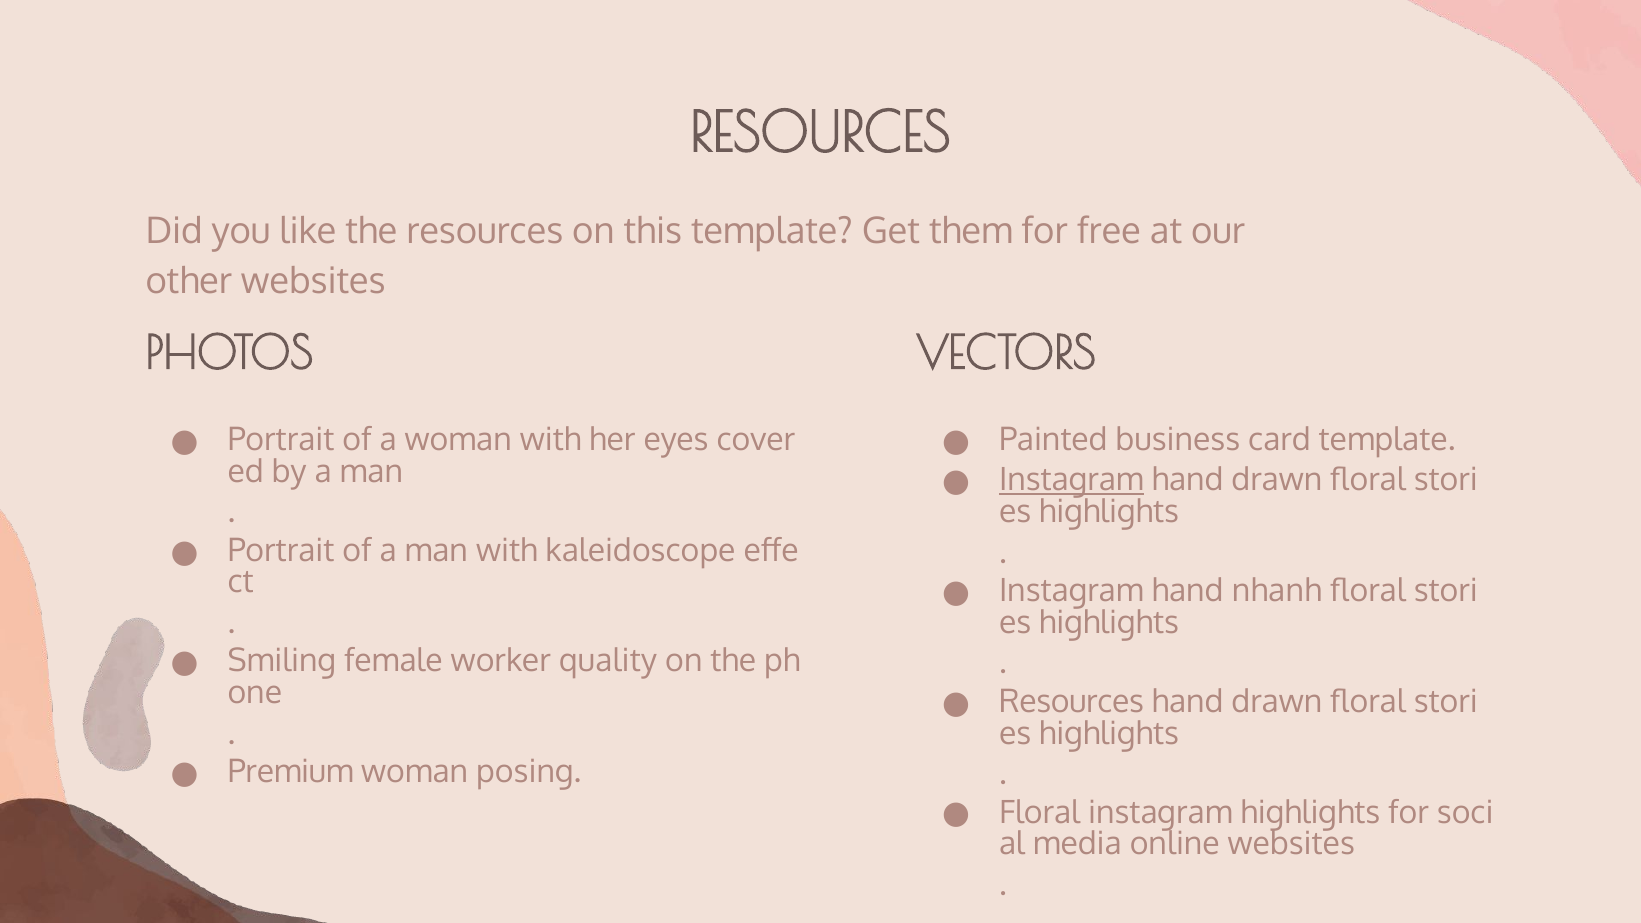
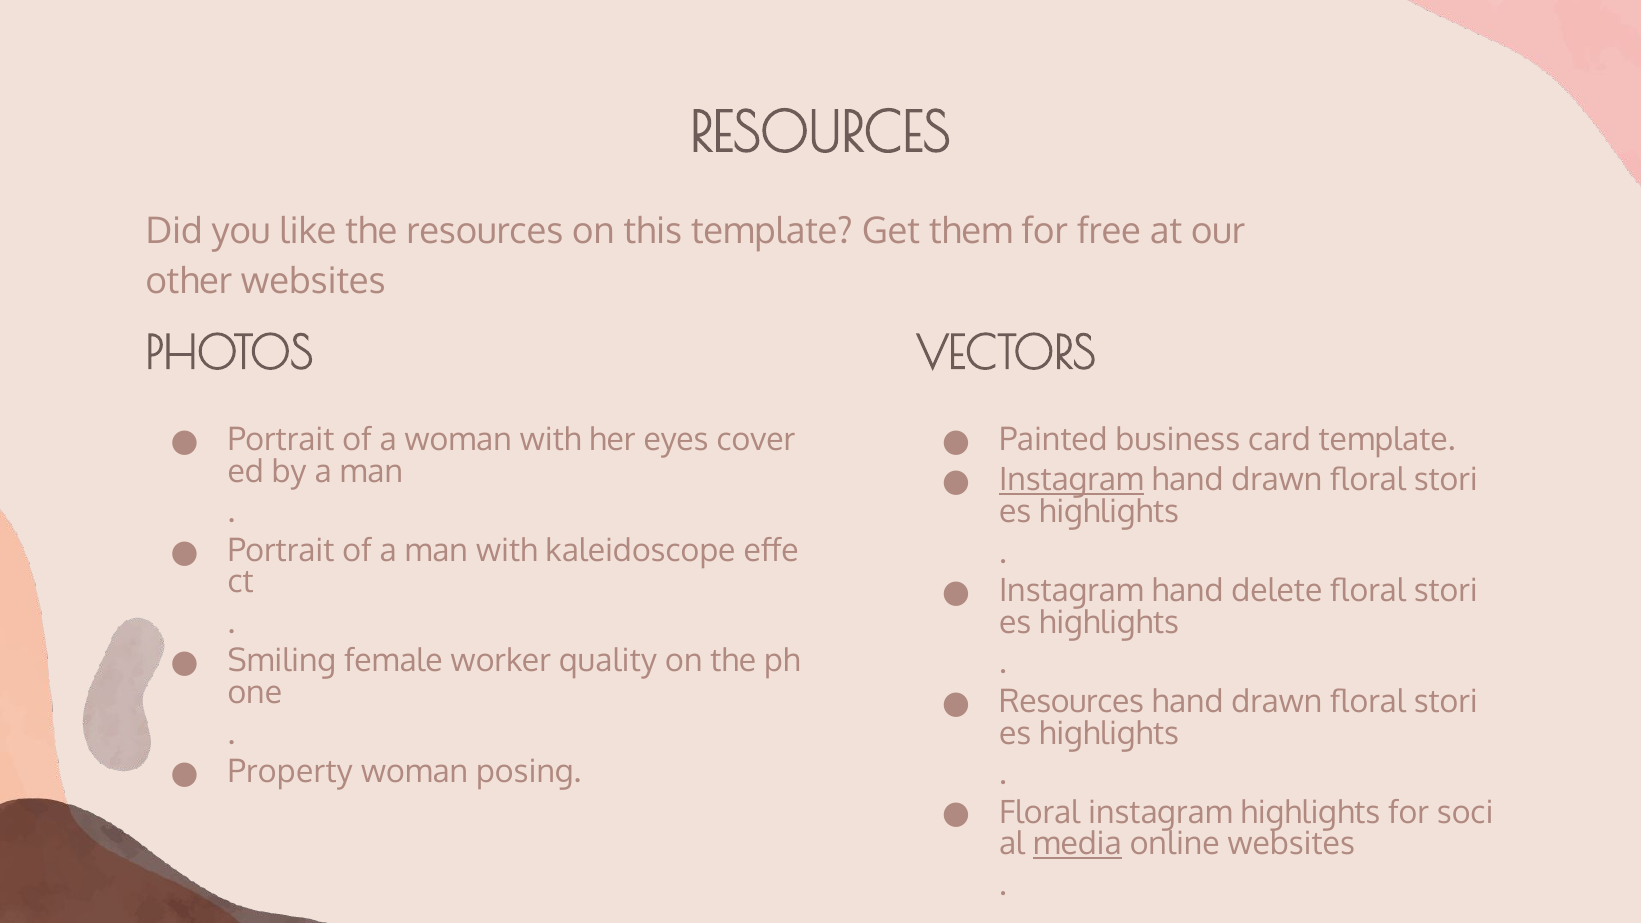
nhanh: nhanh -> delete
Premium: Premium -> Property
media underline: none -> present
